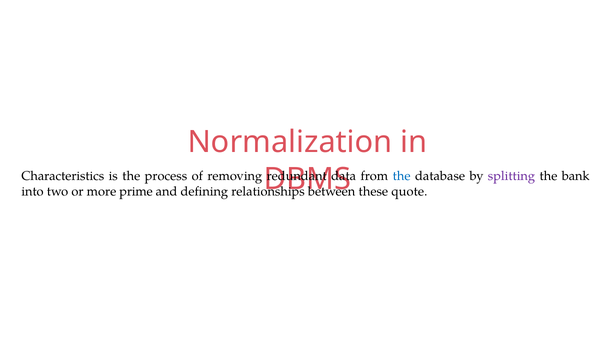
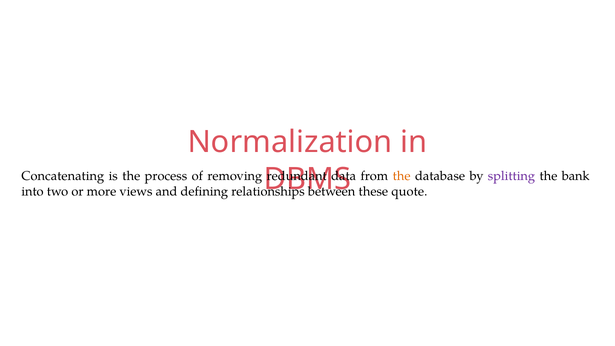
Characteristics: Characteristics -> Concatenating
the at (402, 176) colour: blue -> orange
prime: prime -> views
